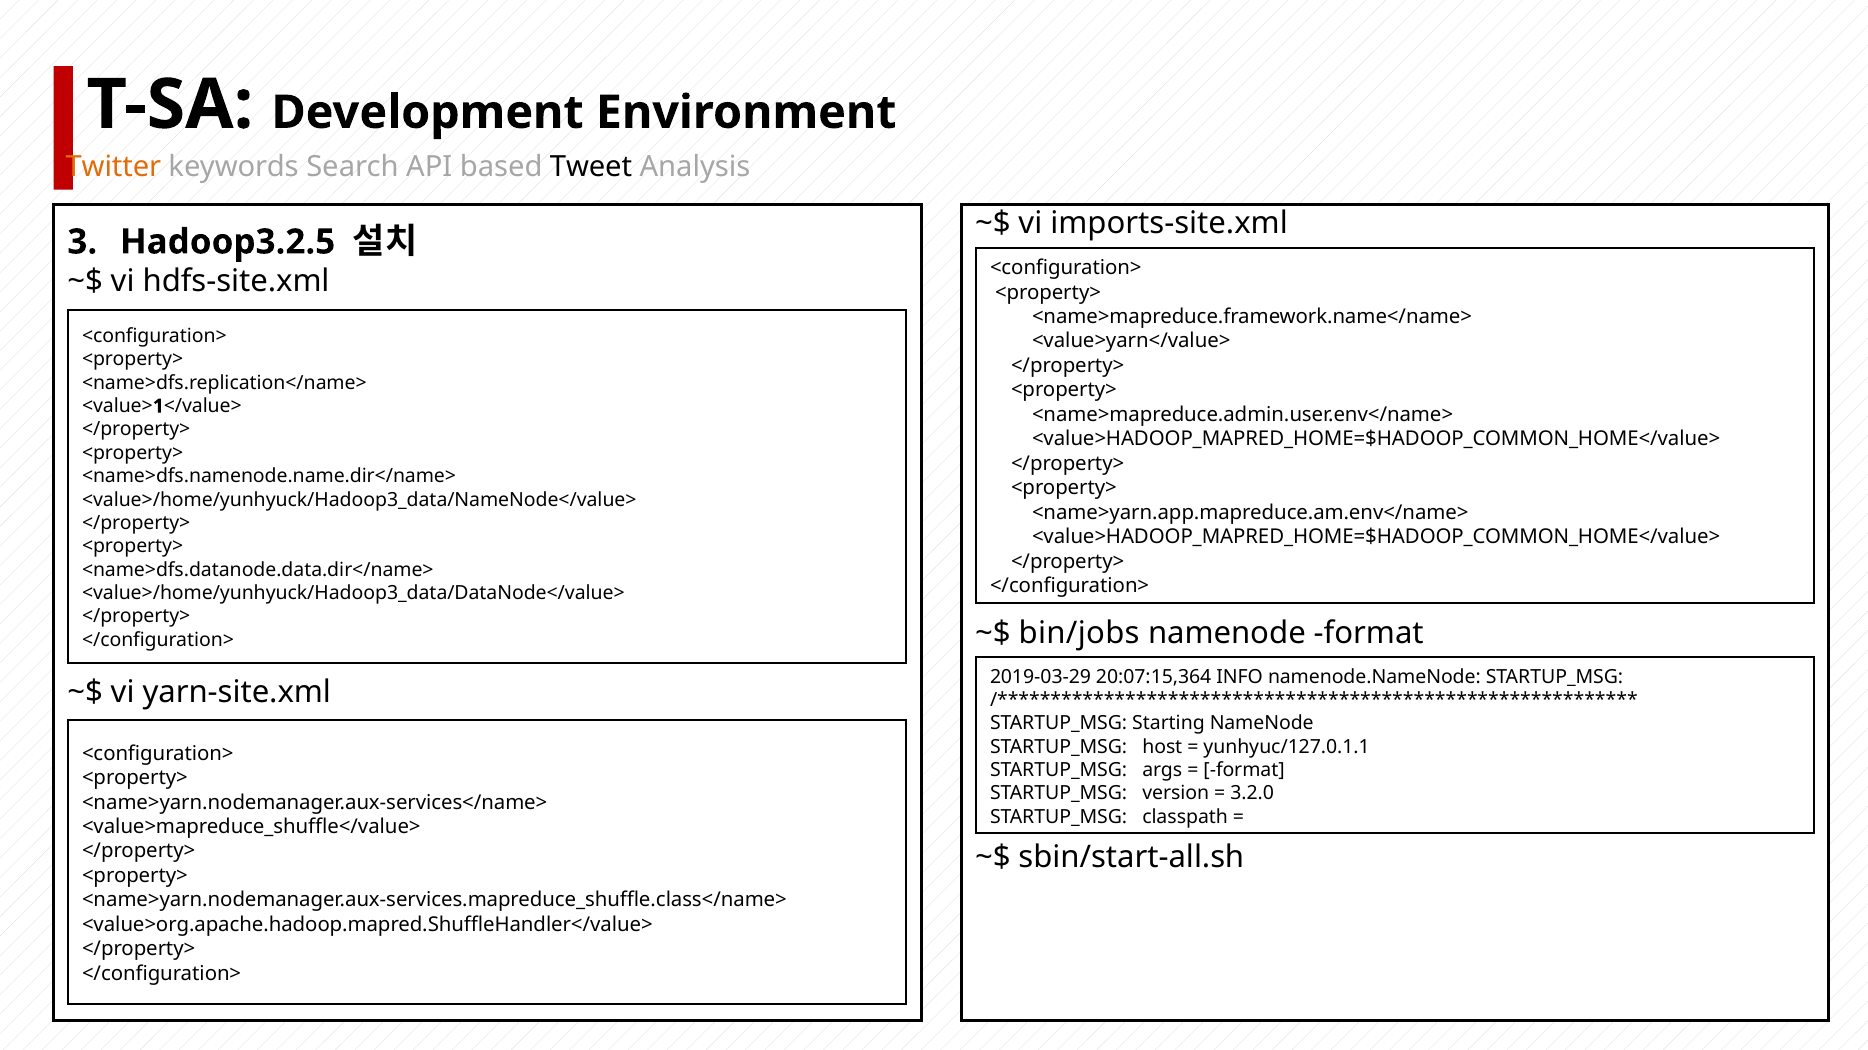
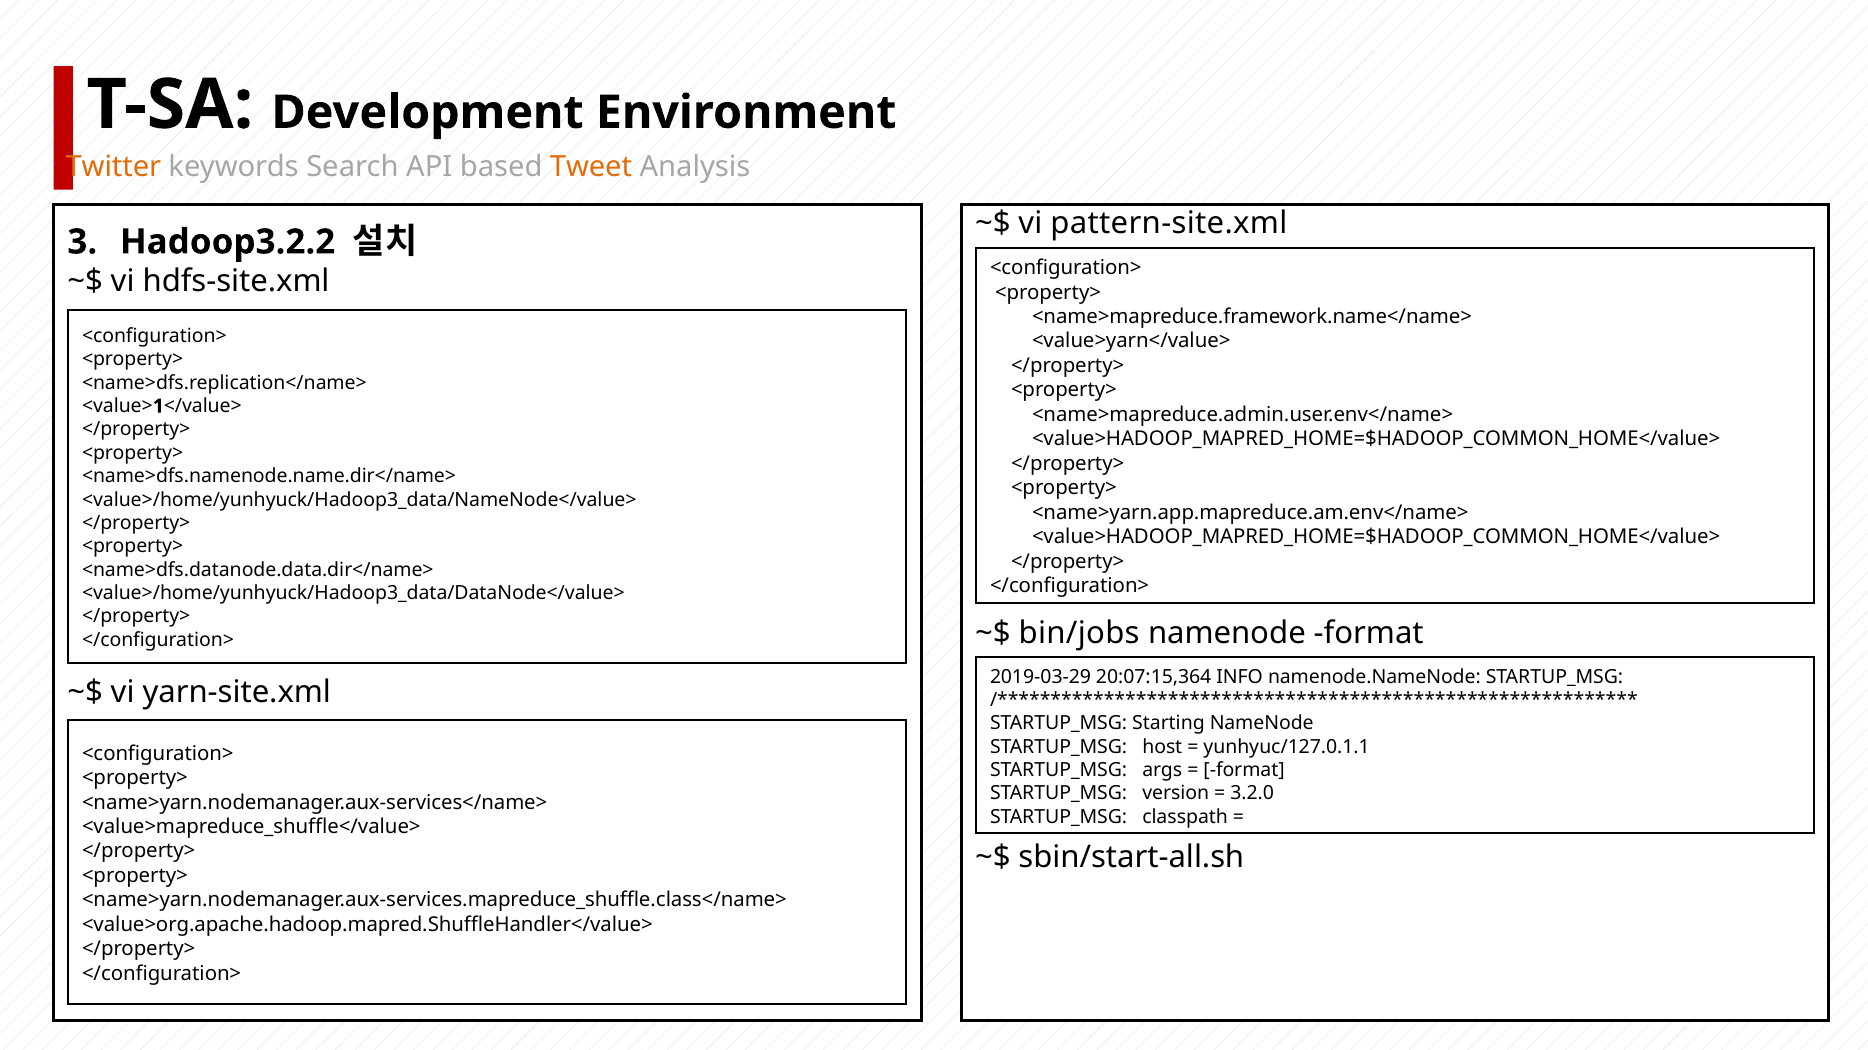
Tweet colour: black -> orange
imports-site.xml: imports-site.xml -> pattern-site.xml
Hadoop3.2.5: Hadoop3.2.5 -> Hadoop3.2.2
